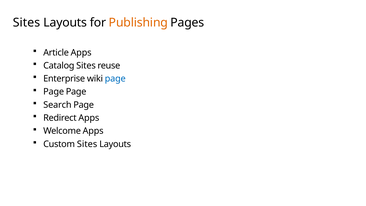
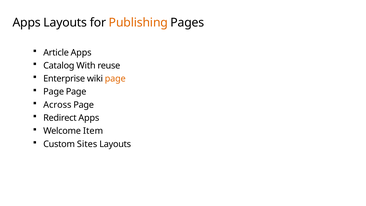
Sites at (27, 22): Sites -> Apps
Catalog Sites: Sites -> With
page at (115, 79) colour: blue -> orange
Search: Search -> Across
Welcome Apps: Apps -> Item
